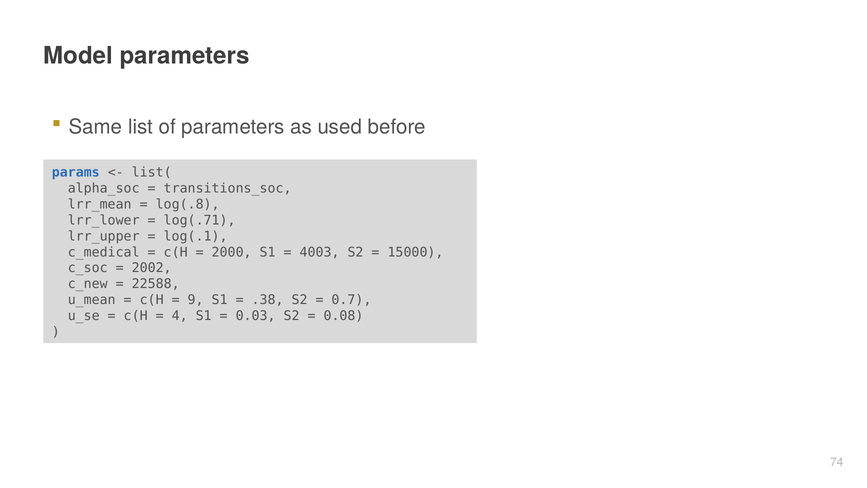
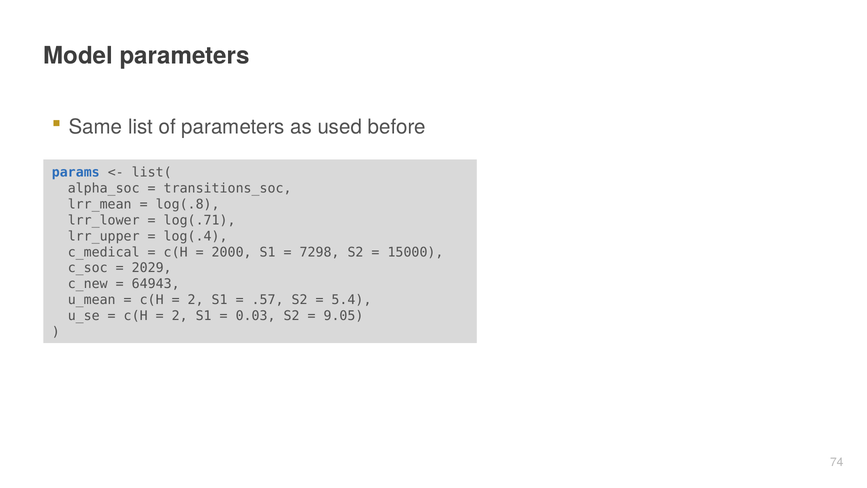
log(.1: log(.1 -> log(.4
4003: 4003 -> 7298
2002: 2002 -> 2029
22588: 22588 -> 64943
9 at (196, 300): 9 -> 2
.38: .38 -> .57
0.7: 0.7 -> 5.4
4 at (180, 316): 4 -> 2
0.08: 0.08 -> 9.05
